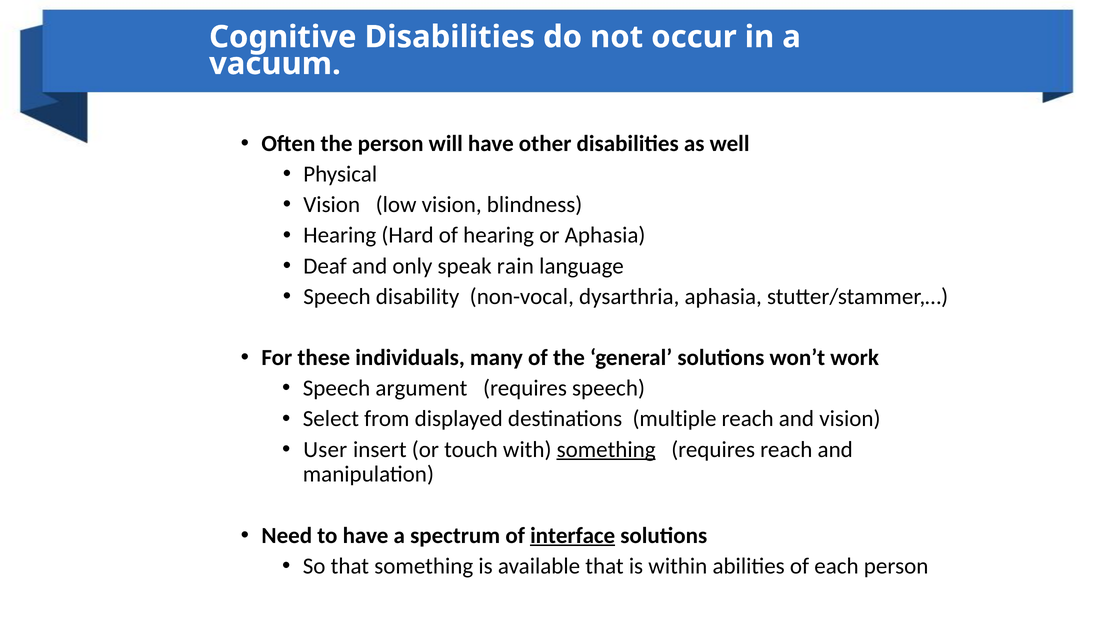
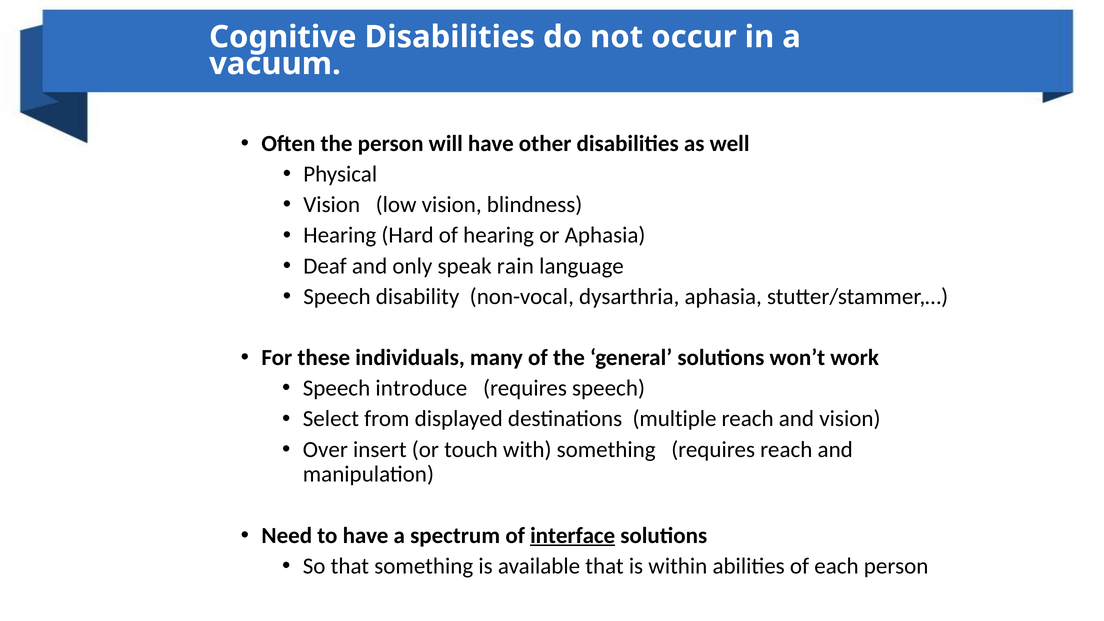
argument: argument -> introduce
User: User -> Over
something at (606, 449) underline: present -> none
